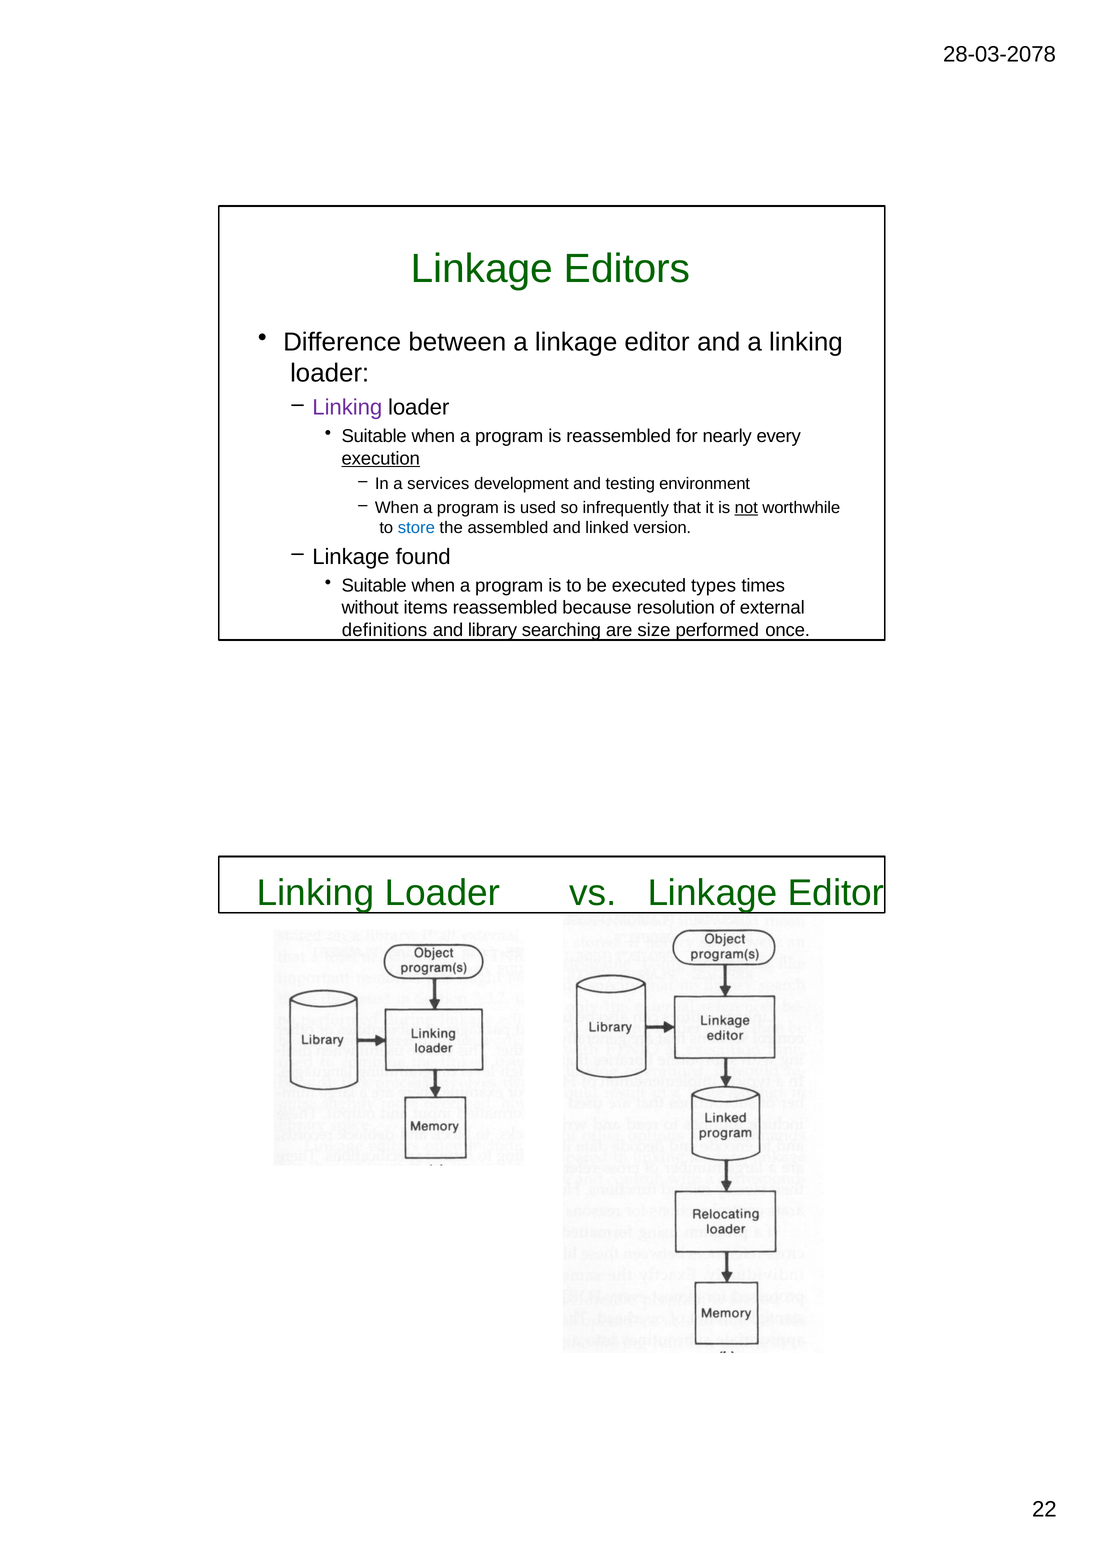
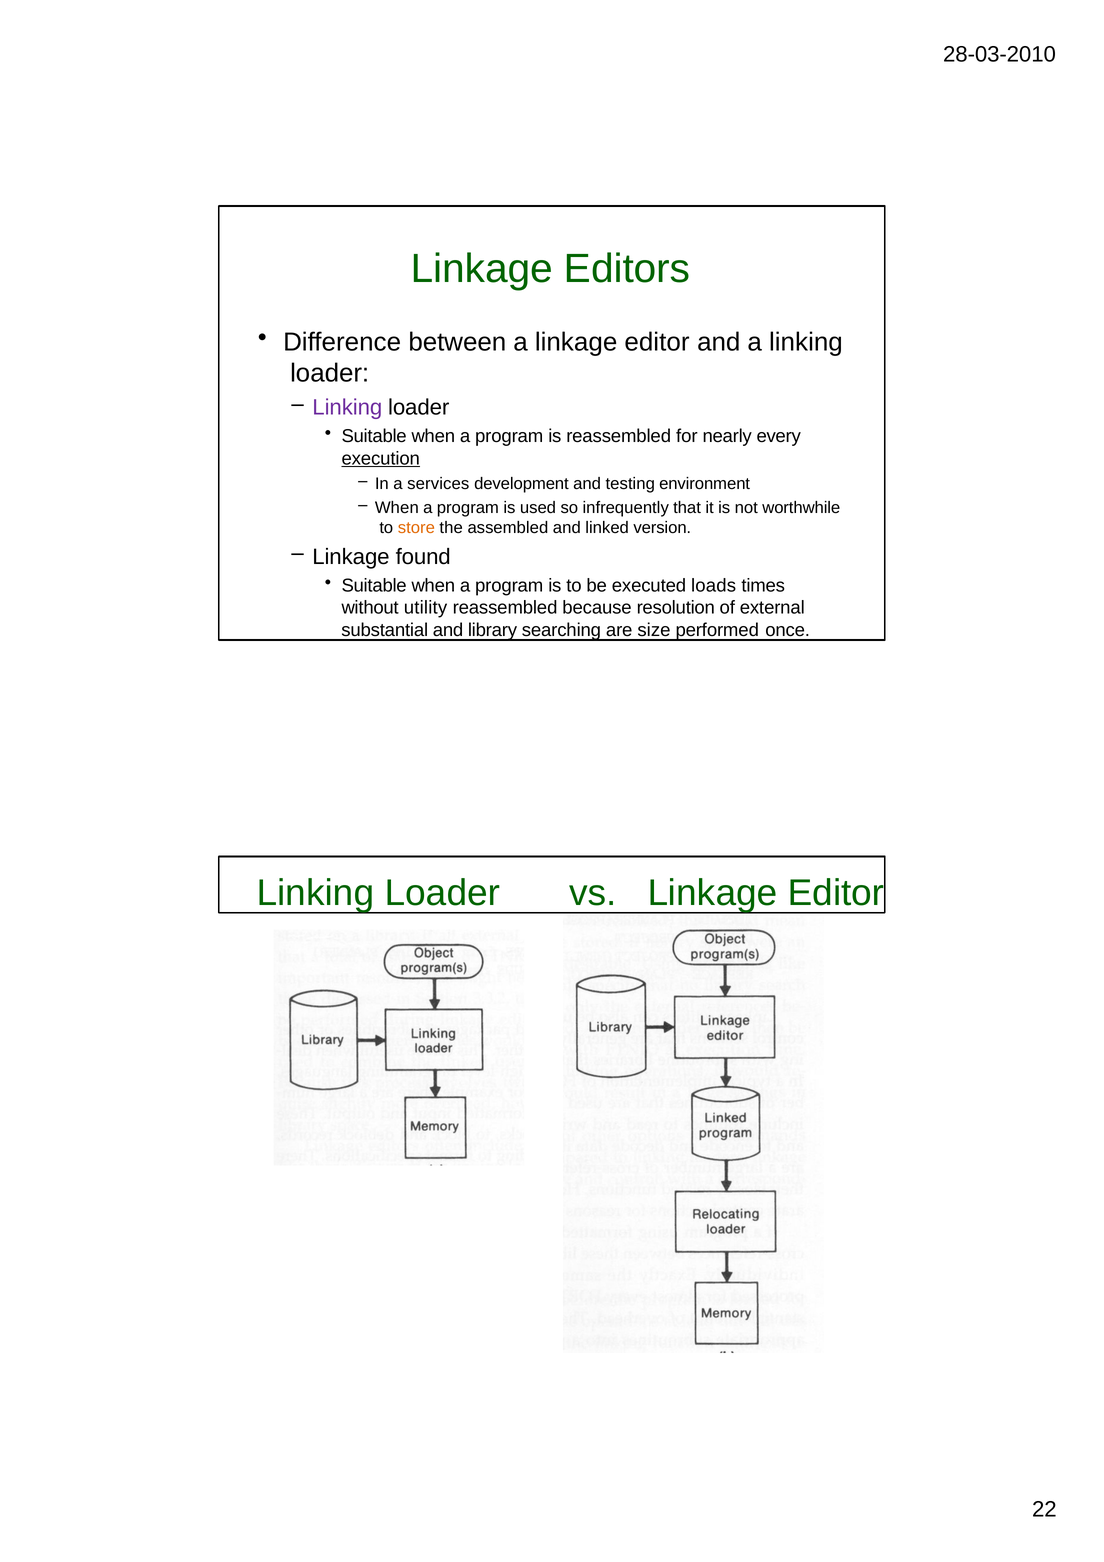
28-03-2078: 28-03-2078 -> 28-03-2010
not underline: present -> none
store colour: blue -> orange
types: types -> loads
items: items -> utility
definitions: definitions -> substantial
